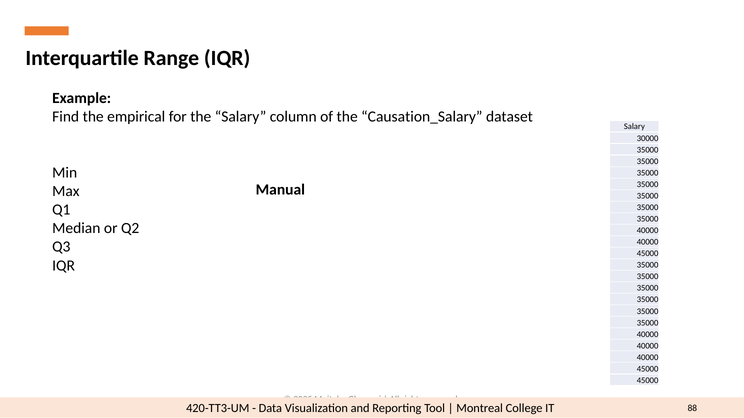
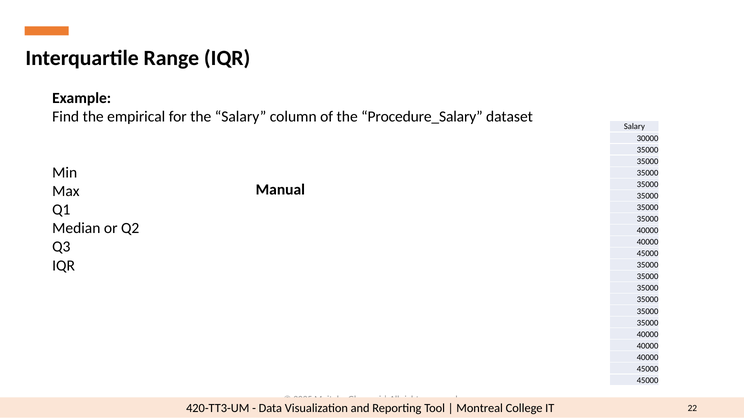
Causation_Salary: Causation_Salary -> Procedure_Salary
88: 88 -> 22
